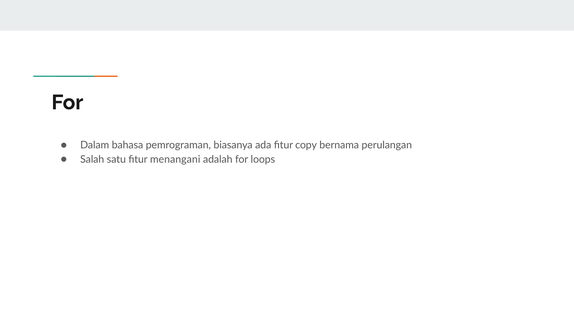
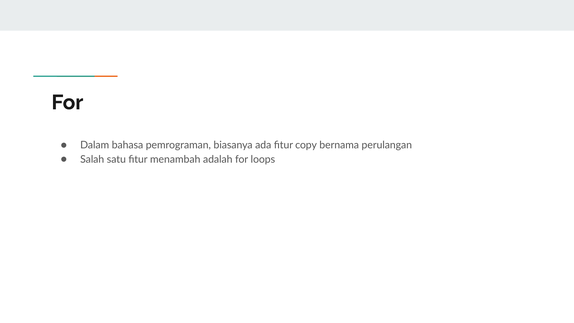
menangani: menangani -> menambah
